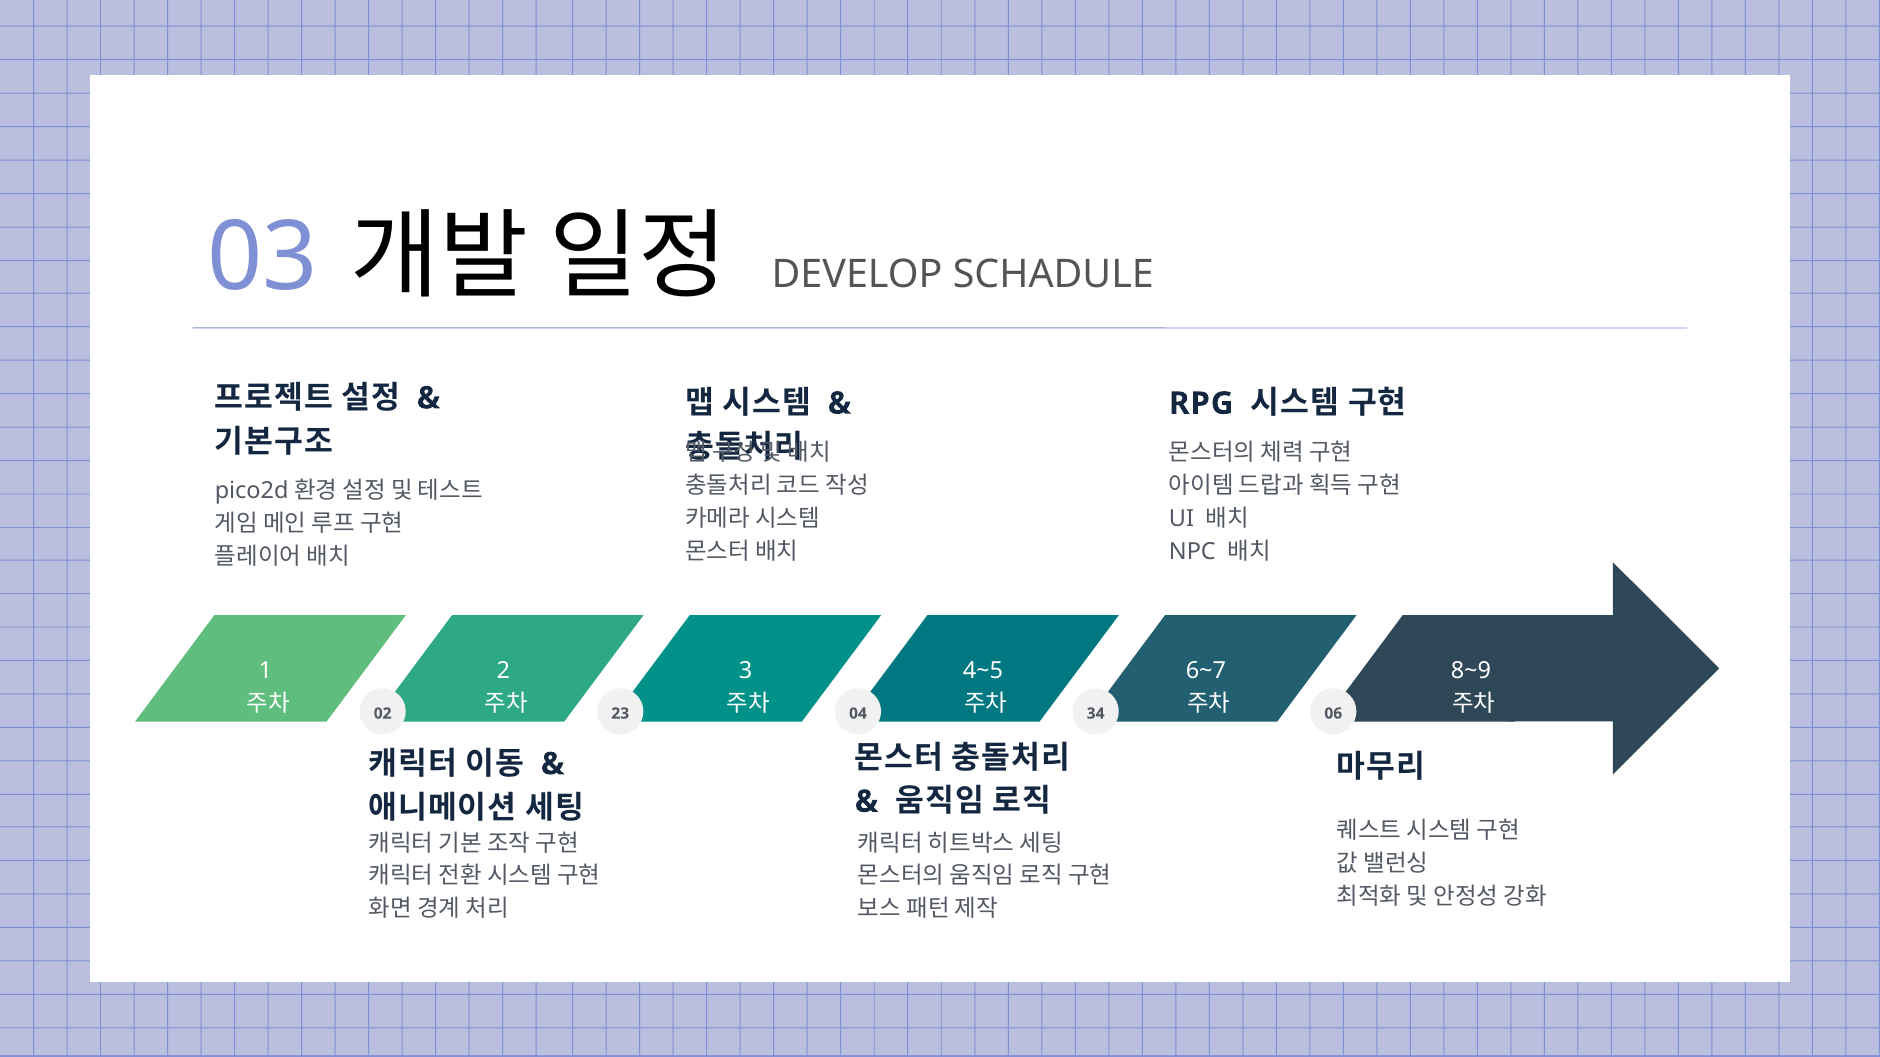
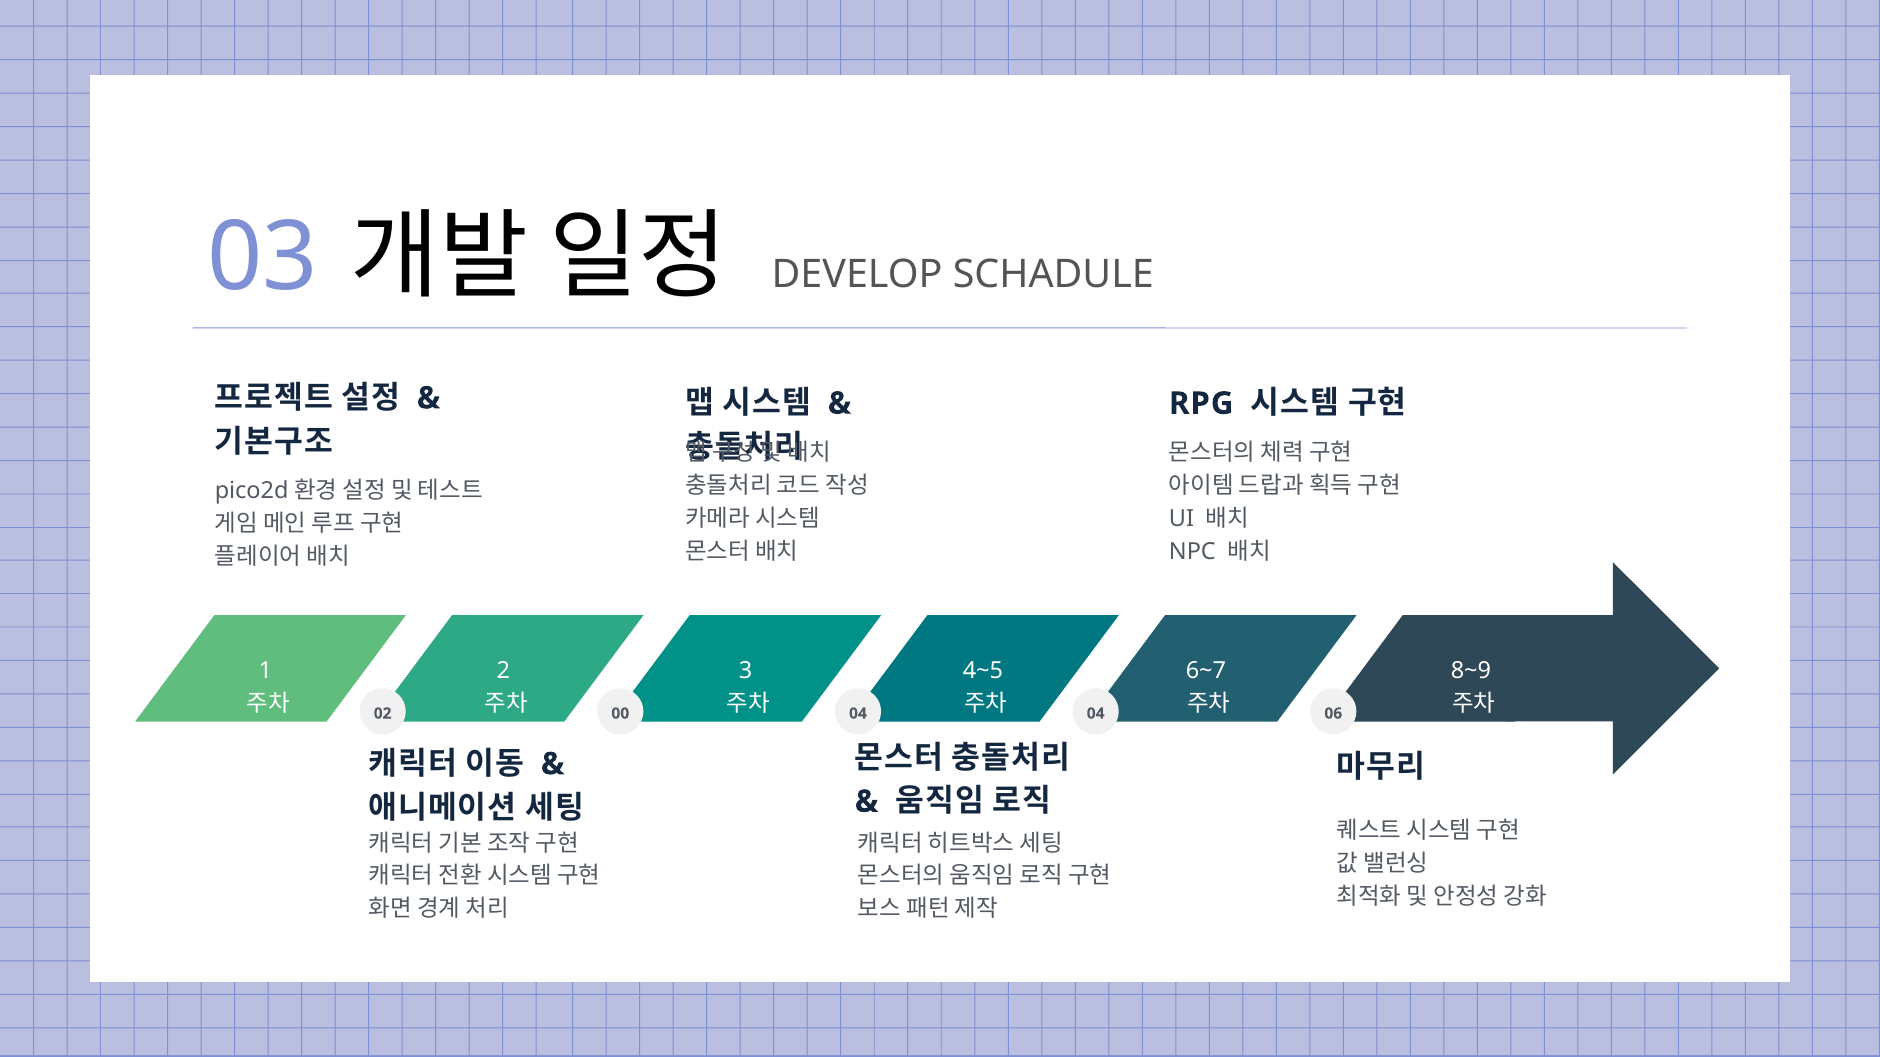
23: 23 -> 00
04 34: 34 -> 04
